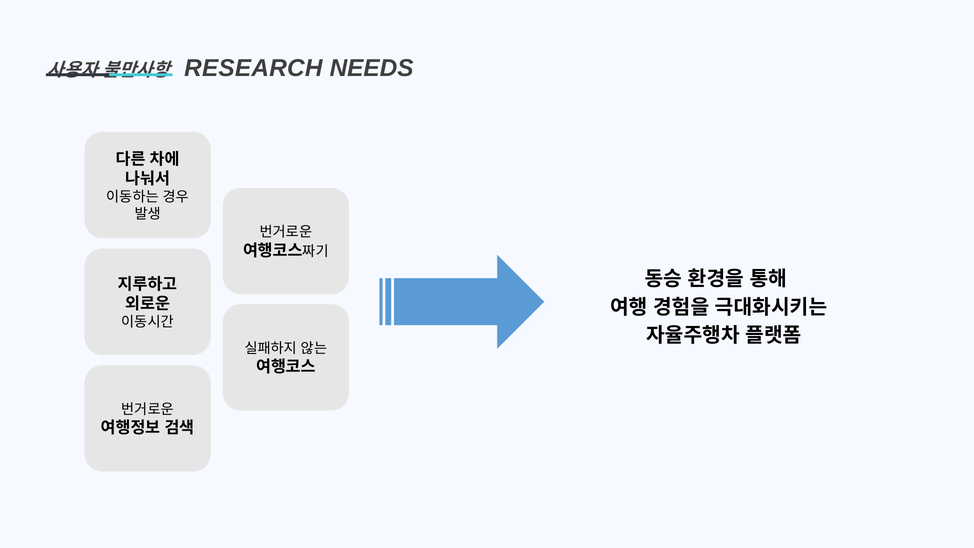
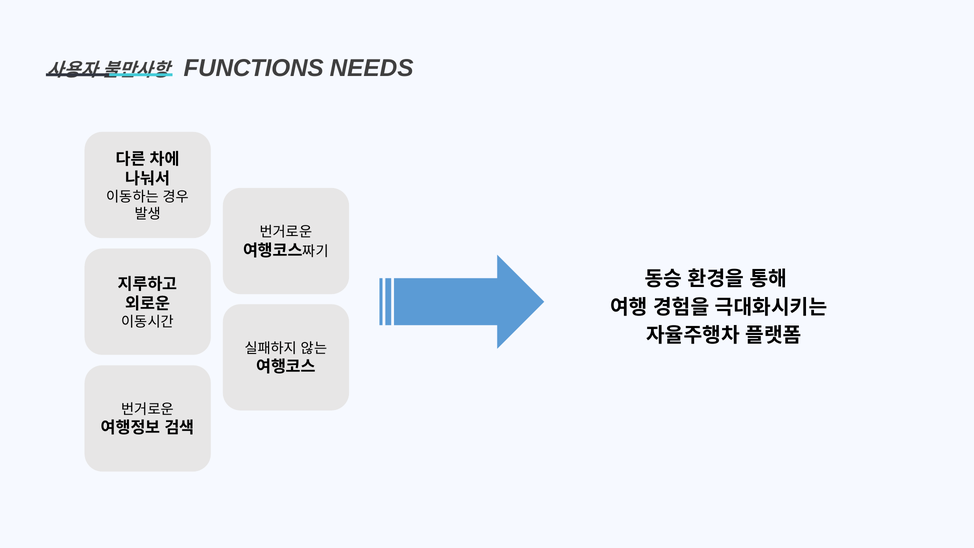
RESEARCH: RESEARCH -> FUNCTIONS
